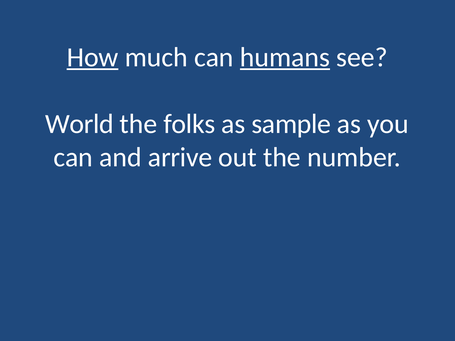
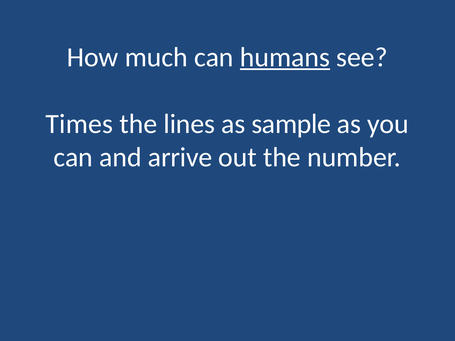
How underline: present -> none
World: World -> Times
folks: folks -> lines
